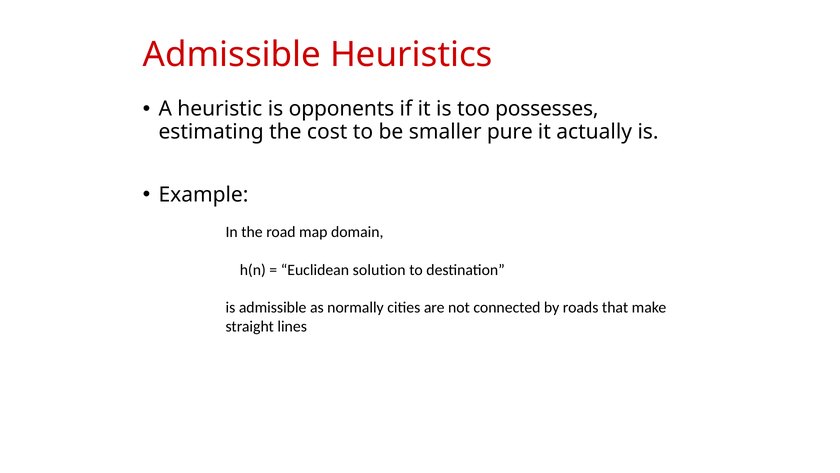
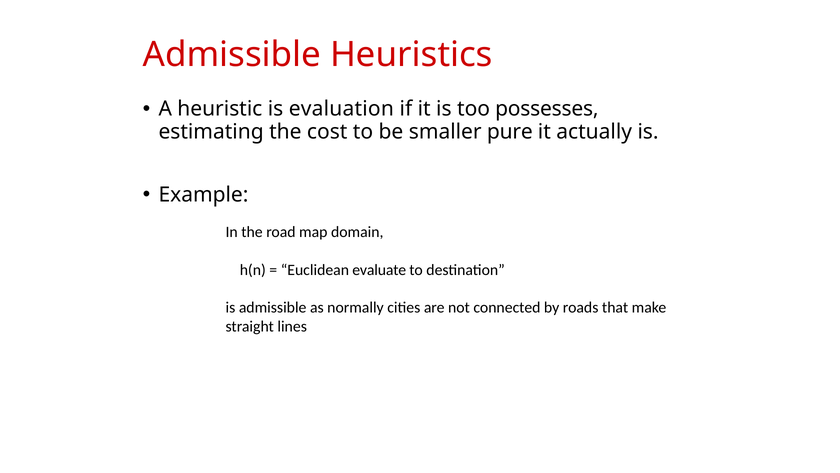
opponents: opponents -> evaluation
solution: solution -> evaluate
